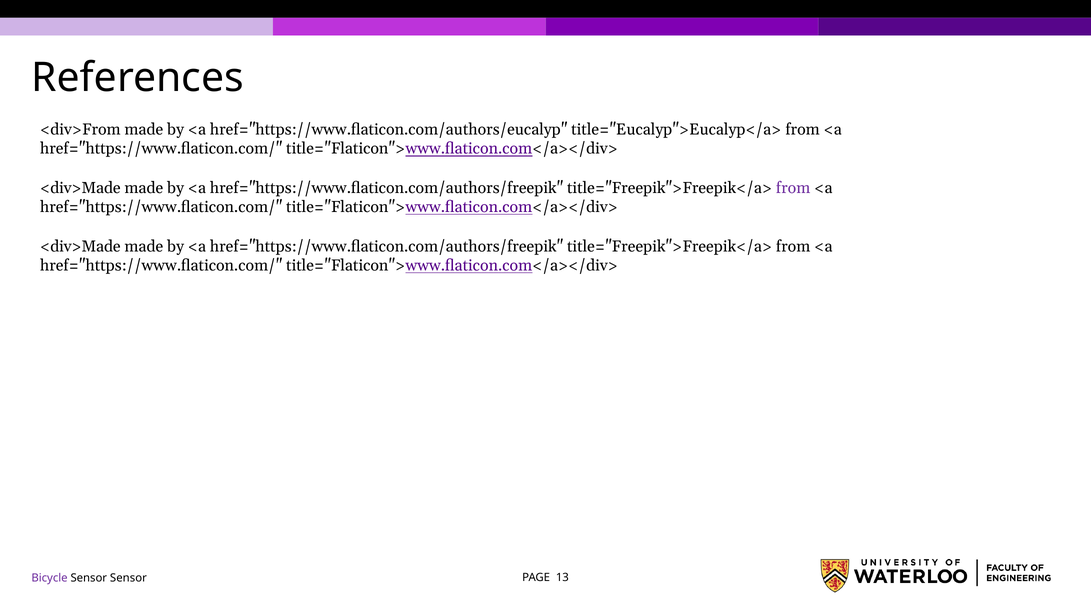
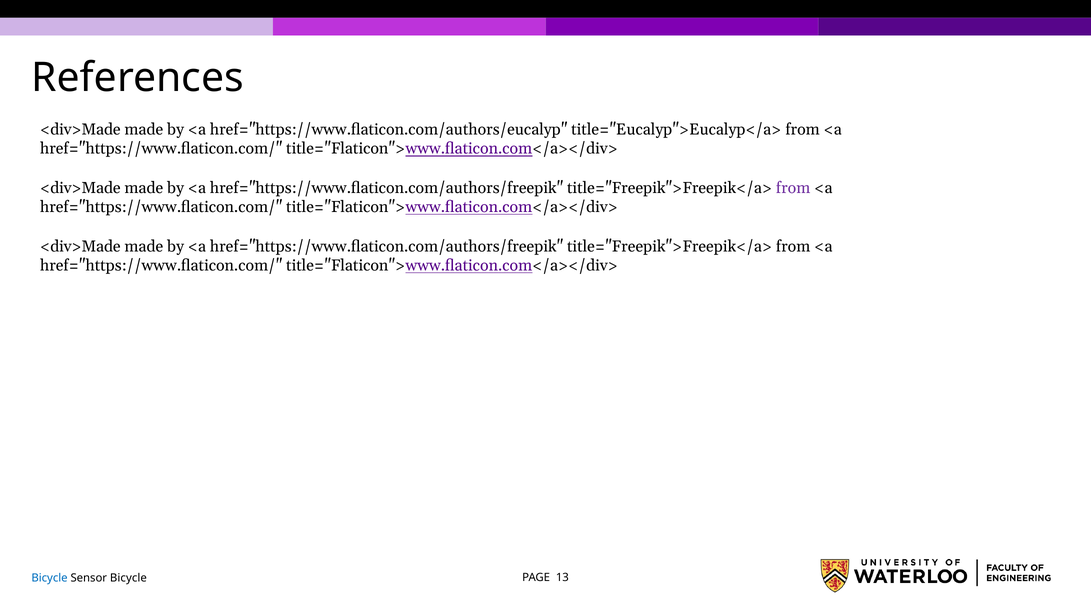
<div>From at (80, 130): <div>From -> <div>Made
Bicycle at (50, 579) colour: purple -> blue
Sensor Sensor: Sensor -> Bicycle
